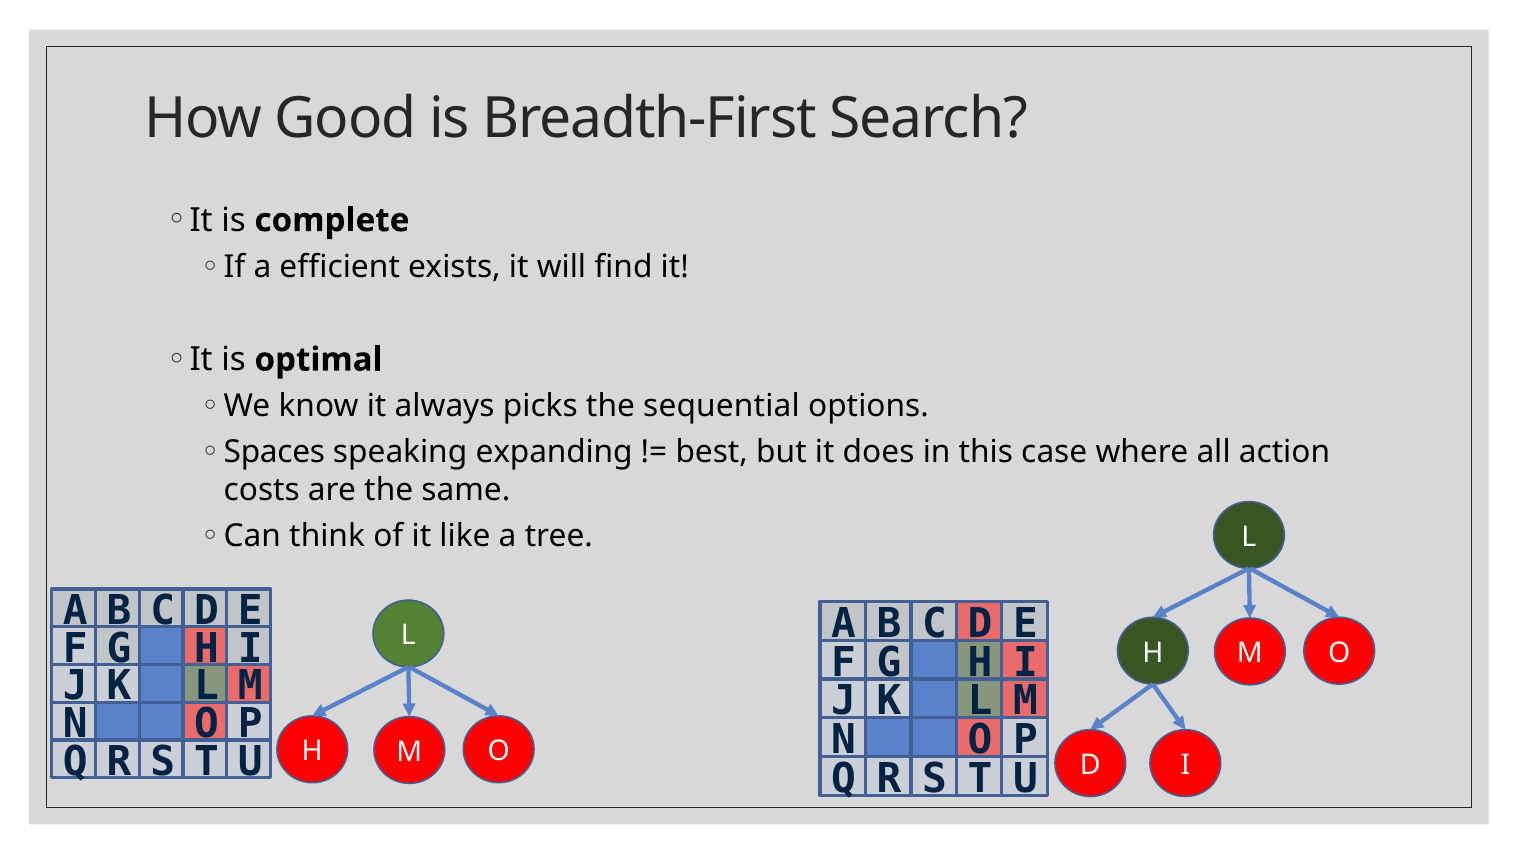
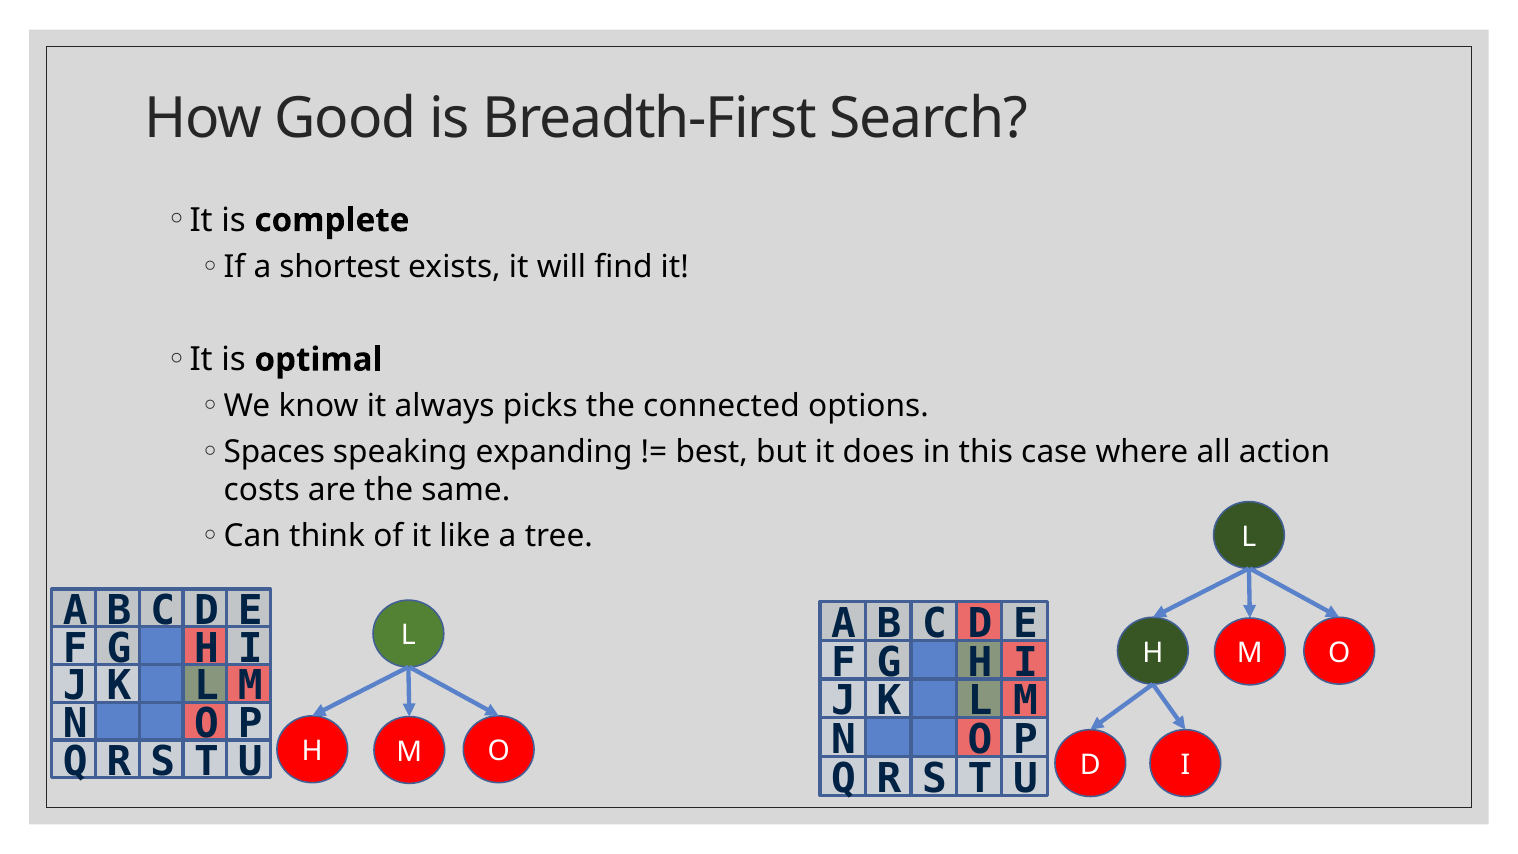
efficient: efficient -> shortest
sequential: sequential -> connected
